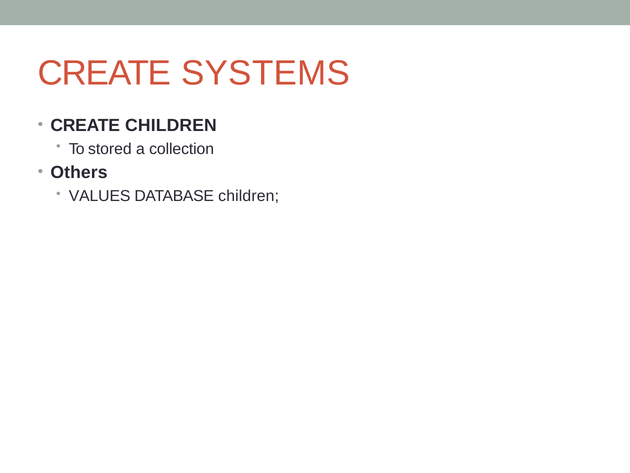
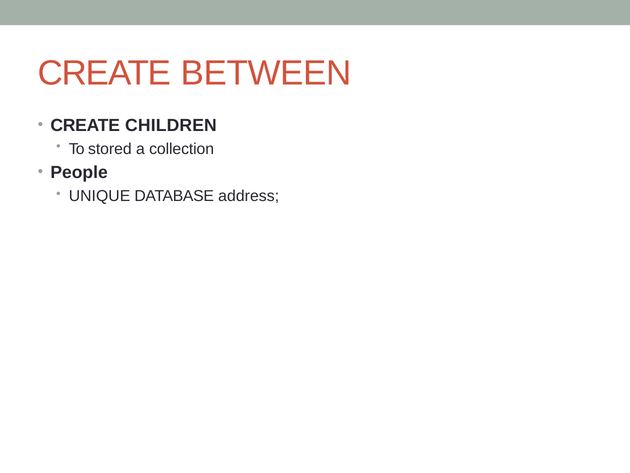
SYSTEMS: SYSTEMS -> BETWEEN
Others: Others -> People
VALUES: VALUES -> UNIQUE
DATABASE children: children -> address
